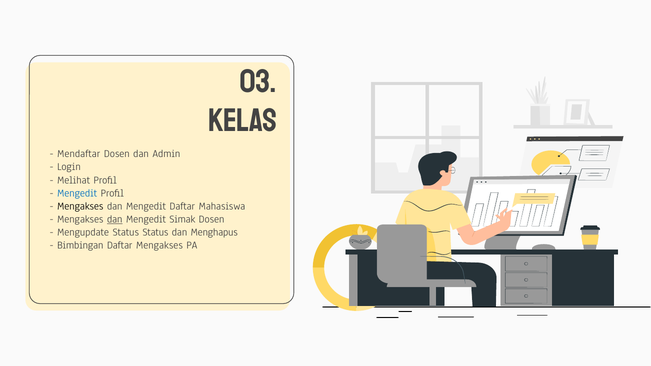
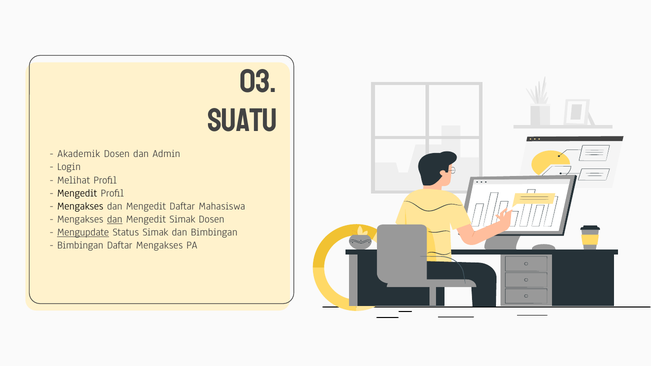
KELAS: KELAS -> SUATU
Mendaftar: Mendaftar -> Akademik
Mengedit at (77, 193) colour: blue -> black
Mengupdate underline: none -> present
Status Status: Status -> Simak
dan Menghapus: Menghapus -> Bimbingan
